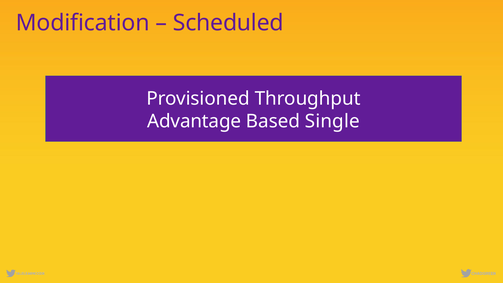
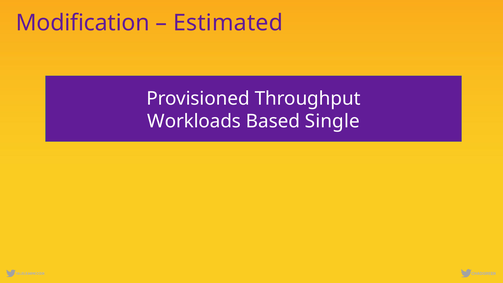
Scheduled: Scheduled -> Estimated
Advantage: Advantage -> Workloads
